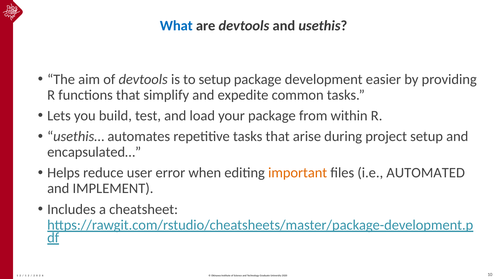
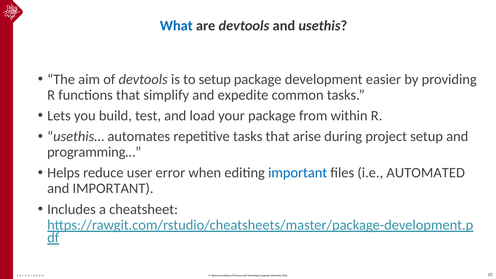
encapsulated…: encapsulated… -> programming…
important at (298, 173) colour: orange -> blue
and IMPLEMENT: IMPLEMENT -> IMPORTANT
